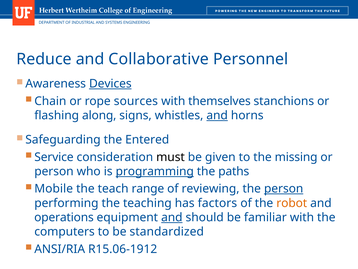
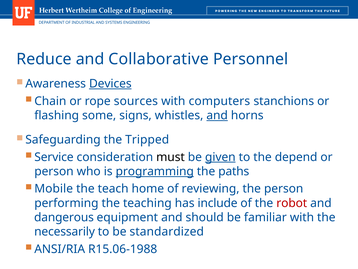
themselves: themselves -> computers
along: along -> some
Entered: Entered -> Tripped
given underline: none -> present
missing: missing -> depend
range: range -> home
person at (284, 188) underline: present -> none
factors: factors -> include
robot colour: orange -> red
operations: operations -> dangerous
and at (172, 217) underline: present -> none
computers: computers -> necessarily
R15.06-1912: R15.06-1912 -> R15.06-1988
